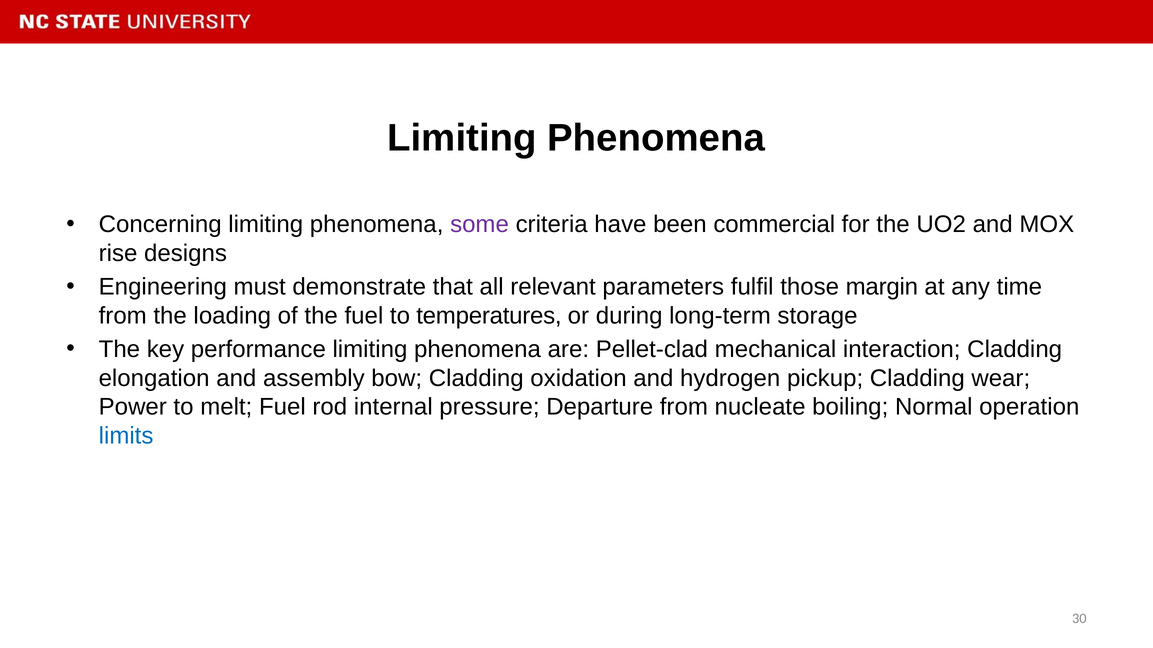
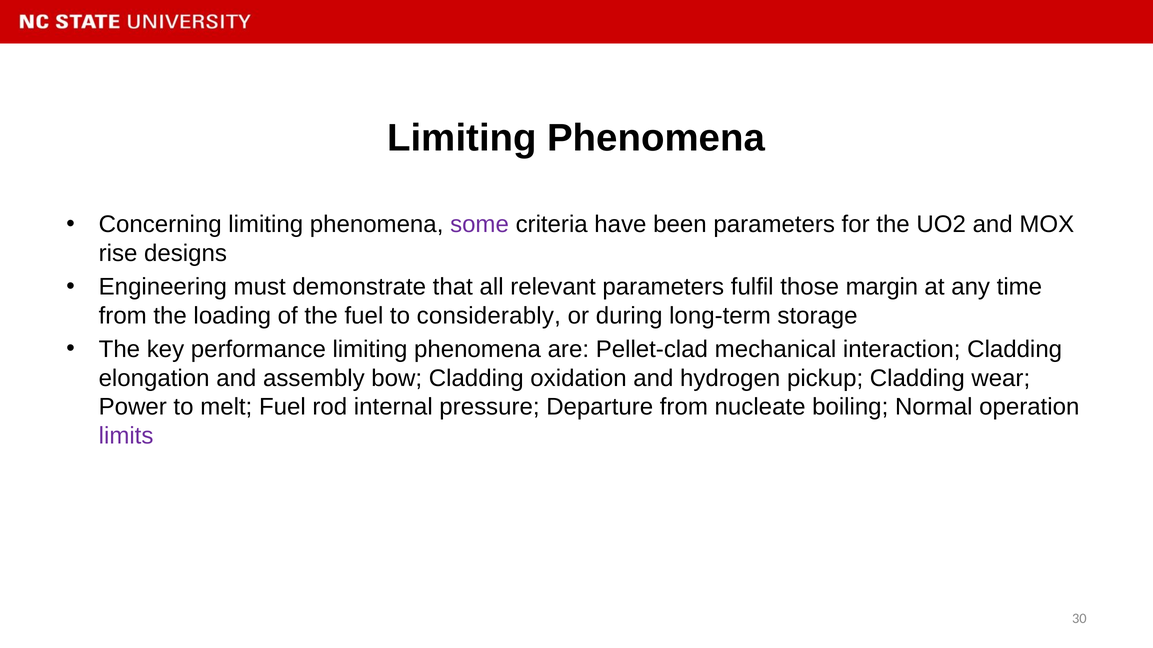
been commercial: commercial -> parameters
temperatures: temperatures -> considerably
limits colour: blue -> purple
